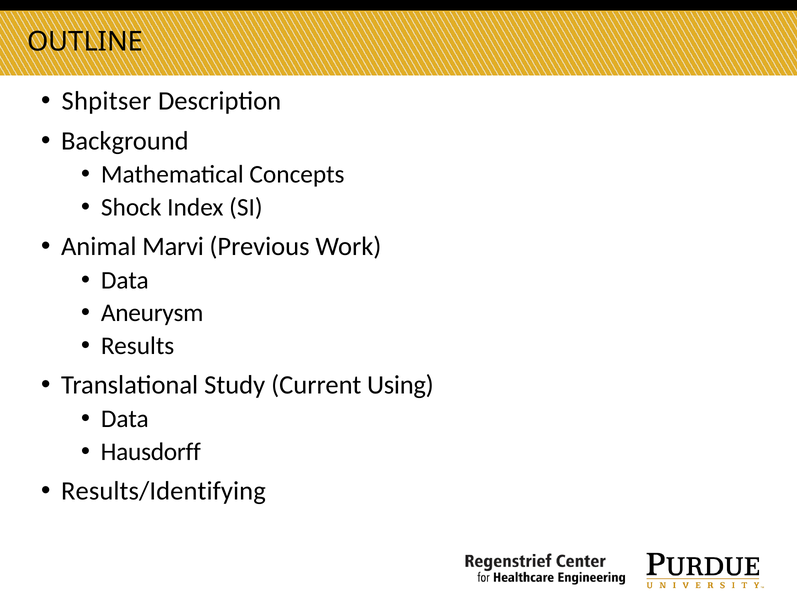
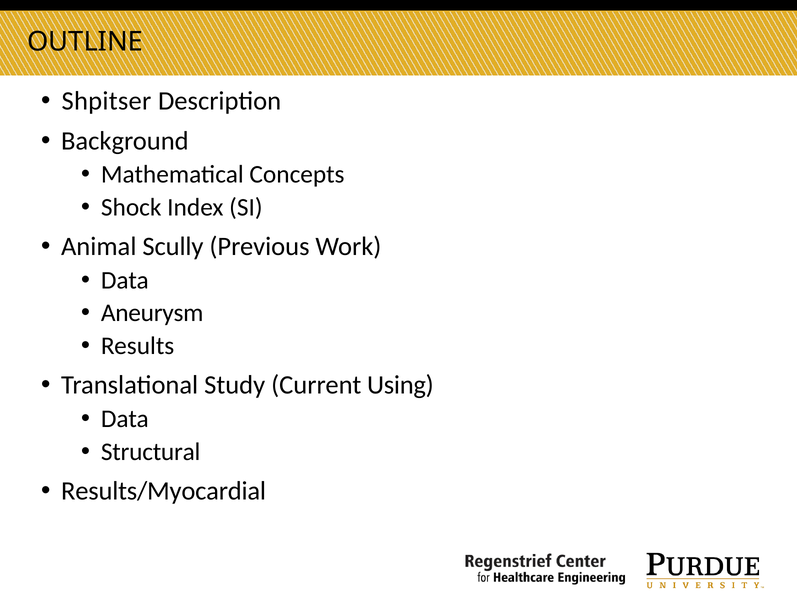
Marvi: Marvi -> Scully
Hausdorff: Hausdorff -> Structural
Results/Identifying: Results/Identifying -> Results/Myocardial
